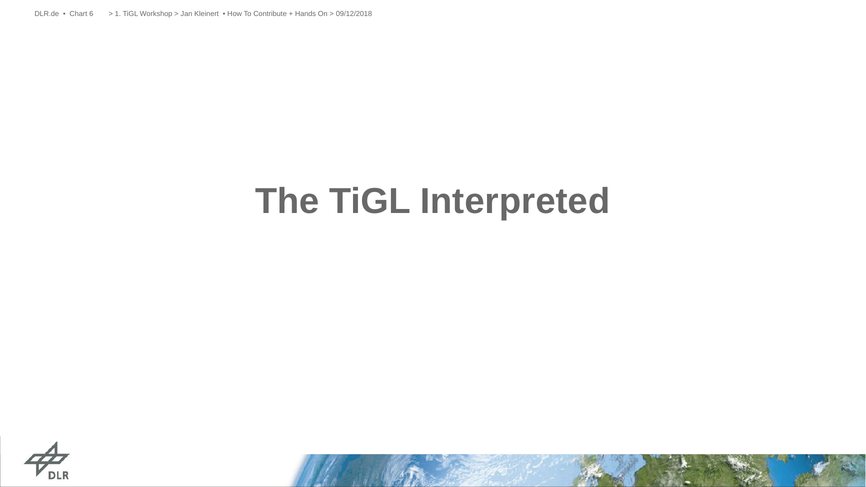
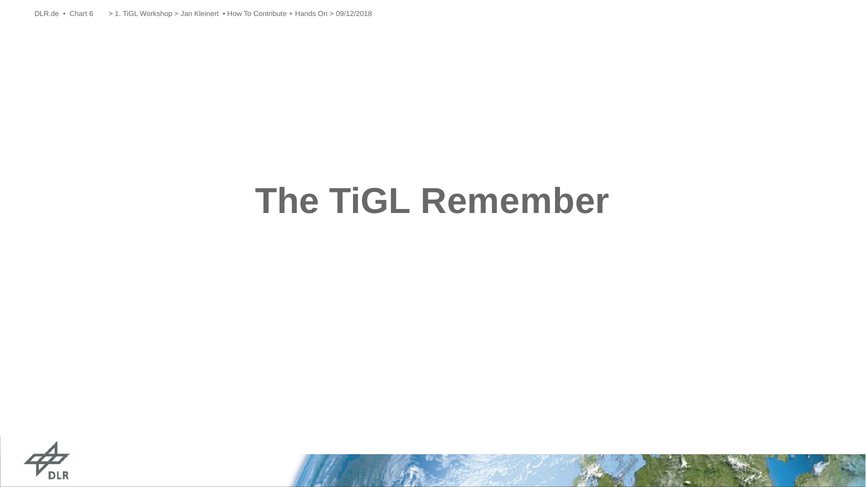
Interpreted: Interpreted -> Remember
